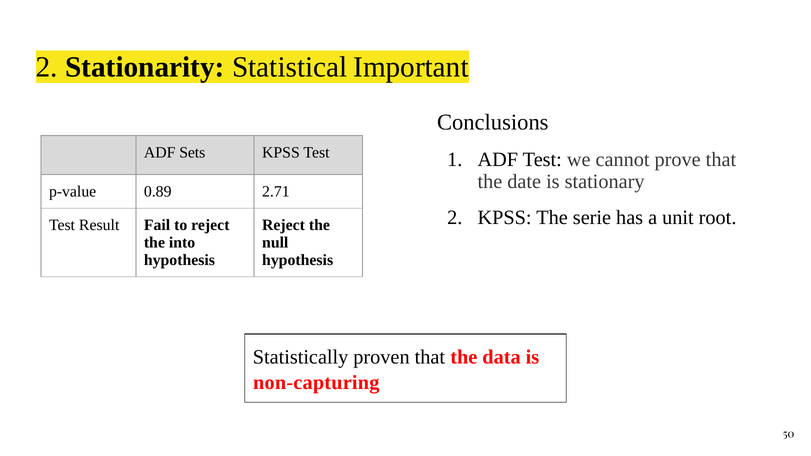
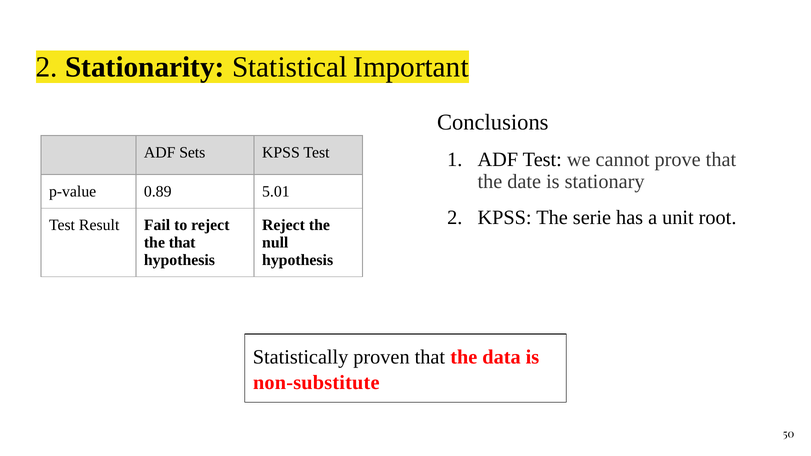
2.71: 2.71 -> 5.01
the into: into -> that
non-capturing: non-capturing -> non-substitute
